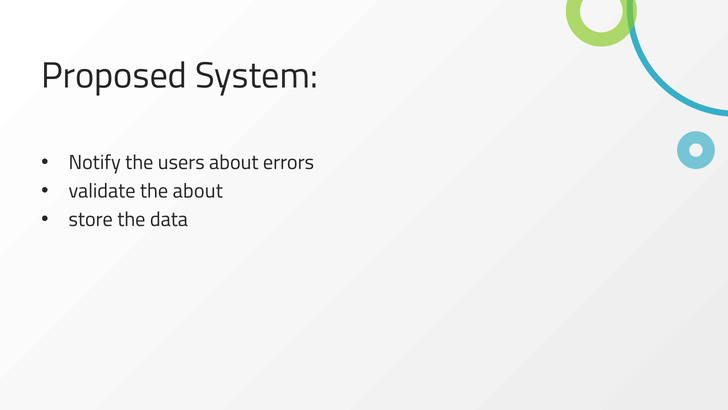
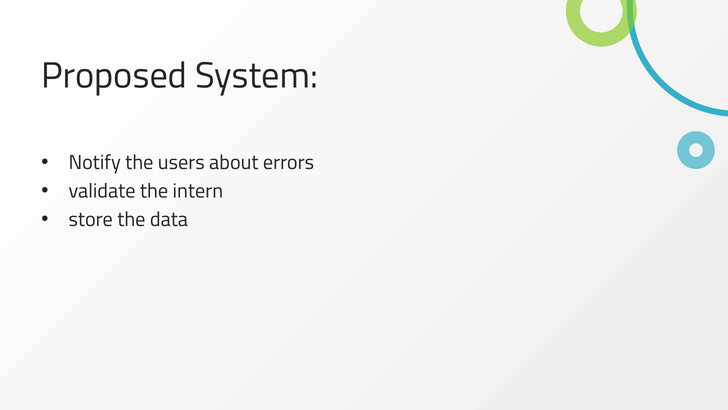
the about: about -> intern
